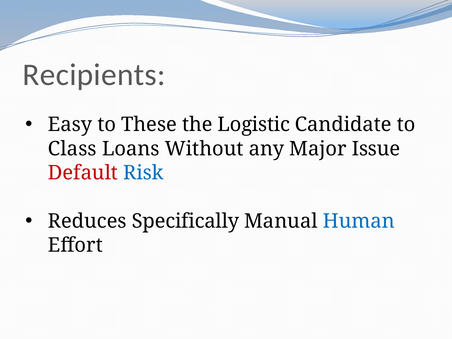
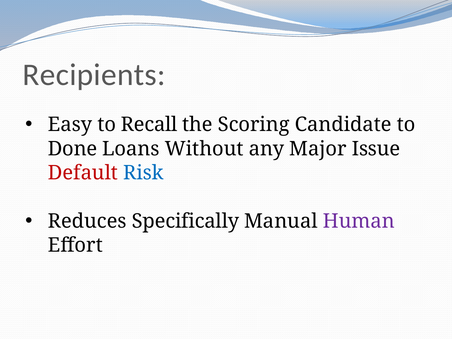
These: These -> Recall
Logistic: Logistic -> Scoring
Class: Class -> Done
Human colour: blue -> purple
